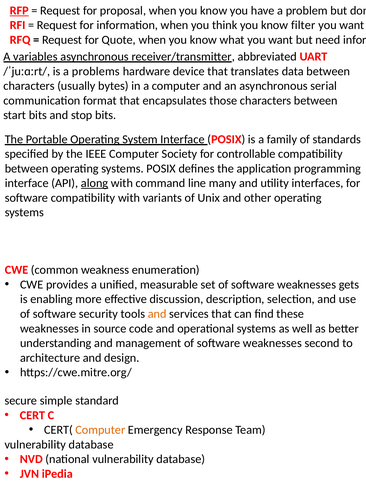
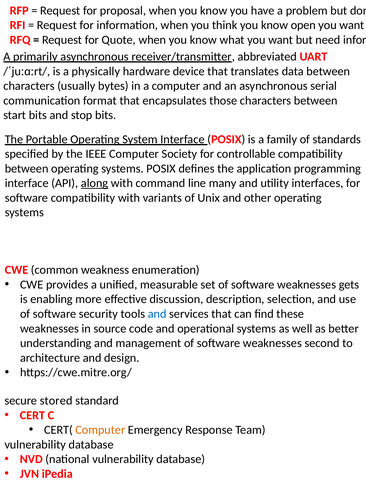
RFP underline: present -> none
filter: filter -> open
variables: variables -> primarily
problems: problems -> physically
and at (157, 314) colour: orange -> blue
simple: simple -> stored
